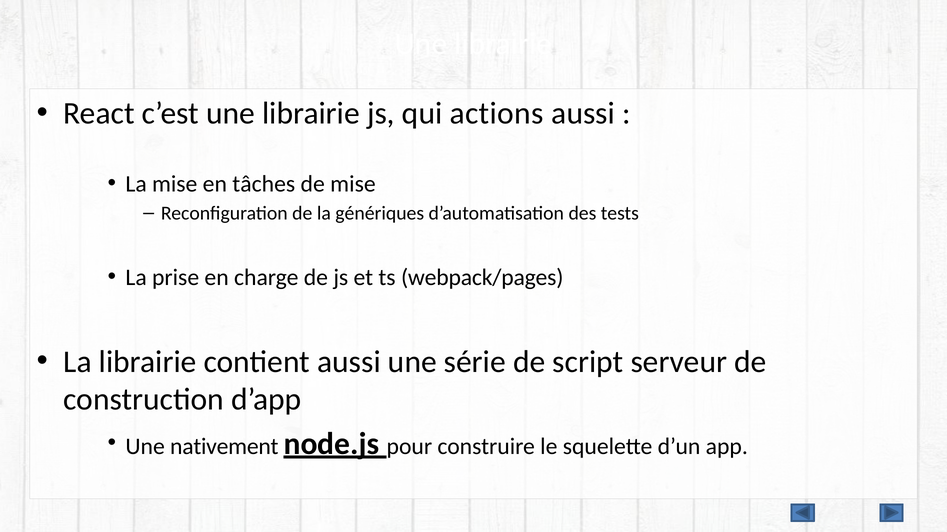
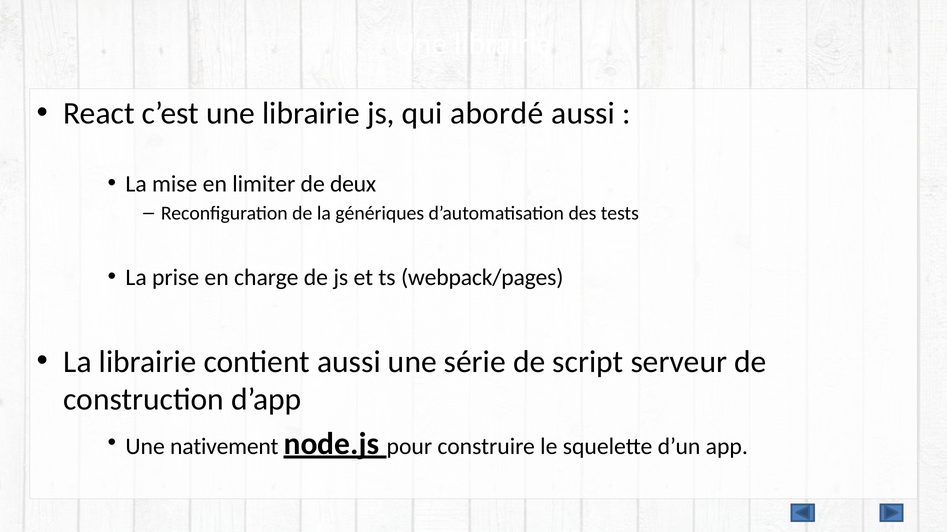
actions: actions -> abordé
tâches: tâches -> limiter
de mise: mise -> deux
